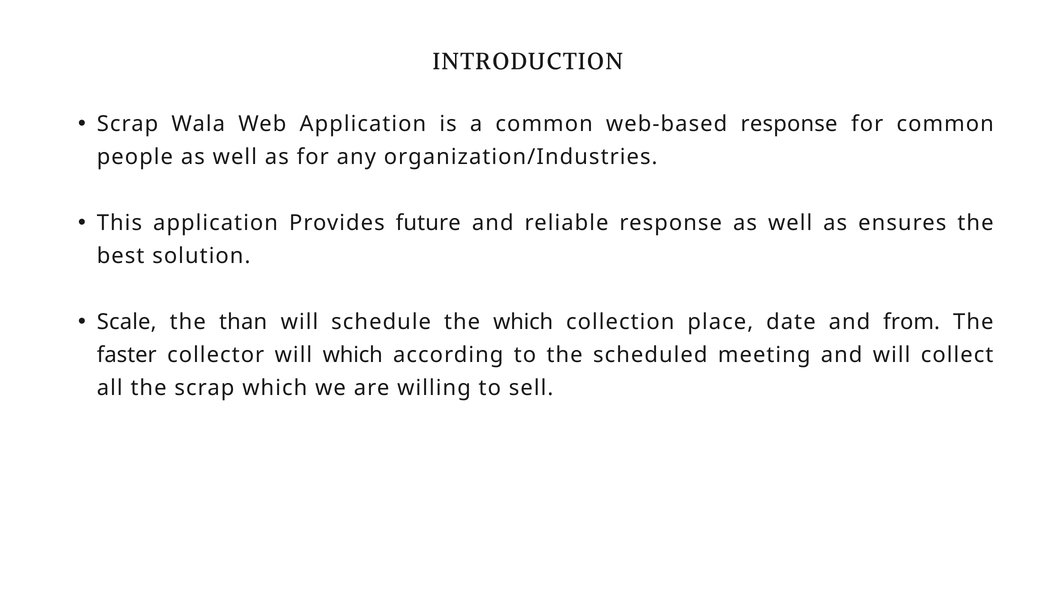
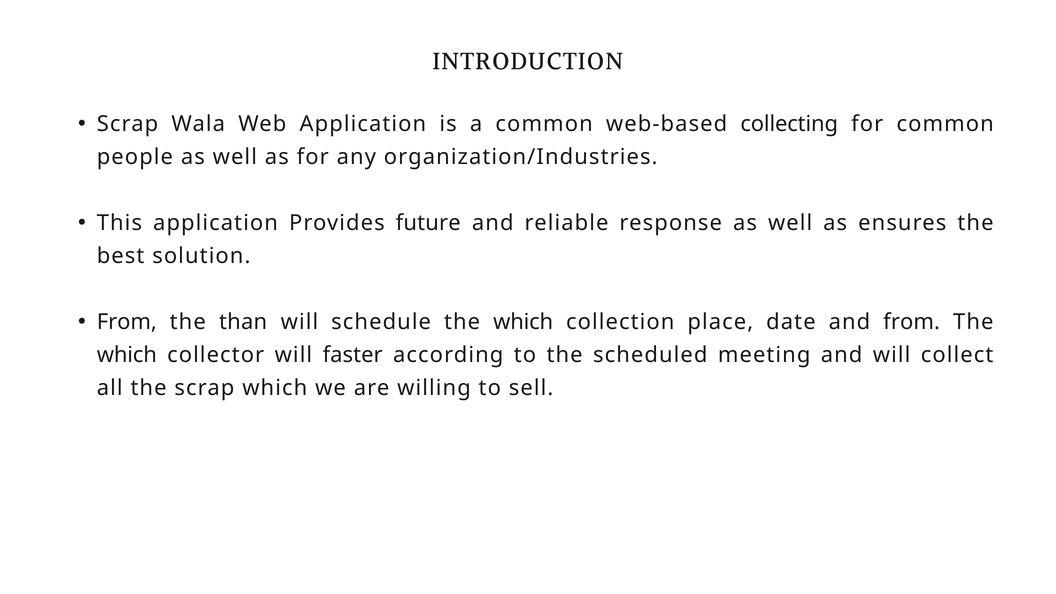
web-based response: response -> collecting
Scale at (127, 322): Scale -> From
faster at (127, 355): faster -> which
will which: which -> faster
